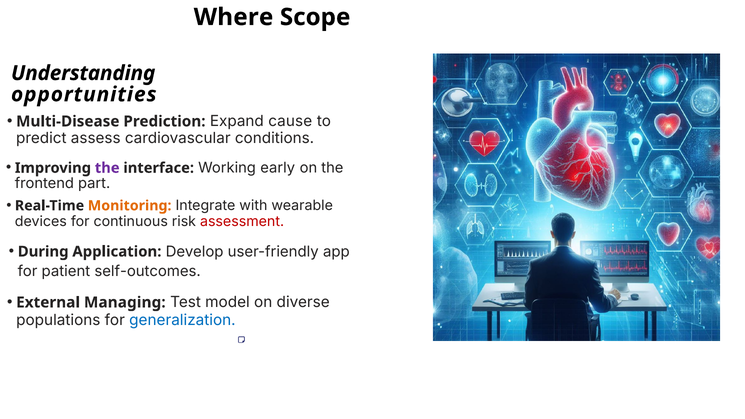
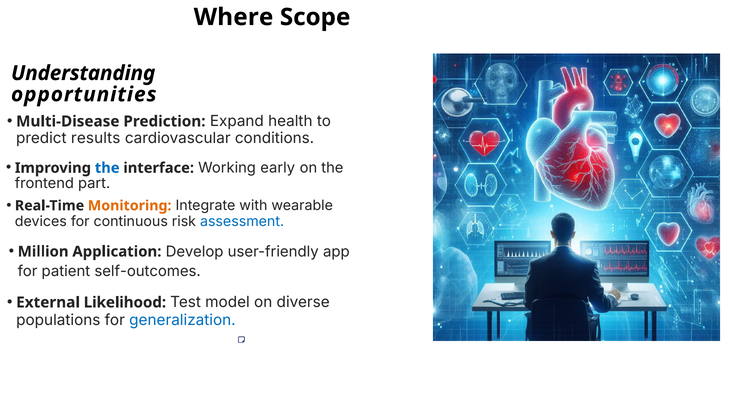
cause: cause -> health
assess: assess -> results
the at (107, 168) colour: purple -> blue
assessment colour: red -> blue
During: During -> Million
Managing: Managing -> Likelihood
